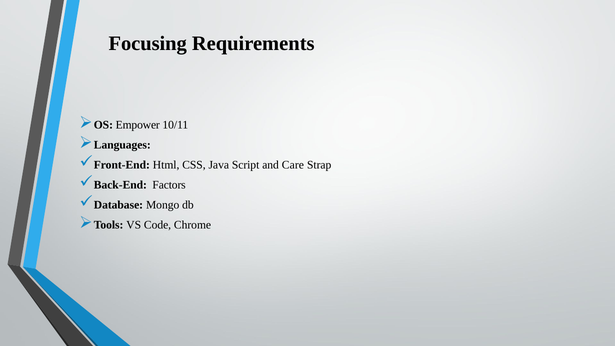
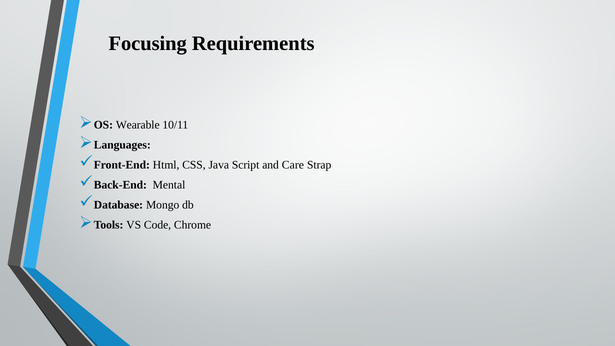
Empower: Empower -> Wearable
Factors: Factors -> Mental
